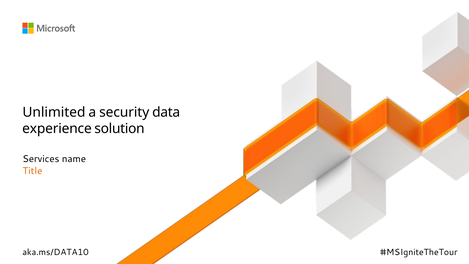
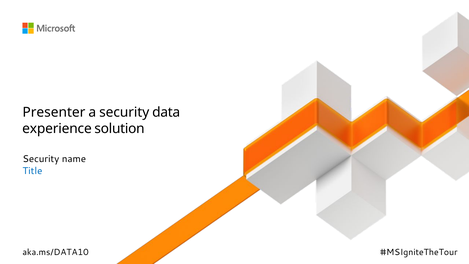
Unlimited: Unlimited -> Presenter
Services at (41, 159): Services -> Security
Title colour: orange -> blue
